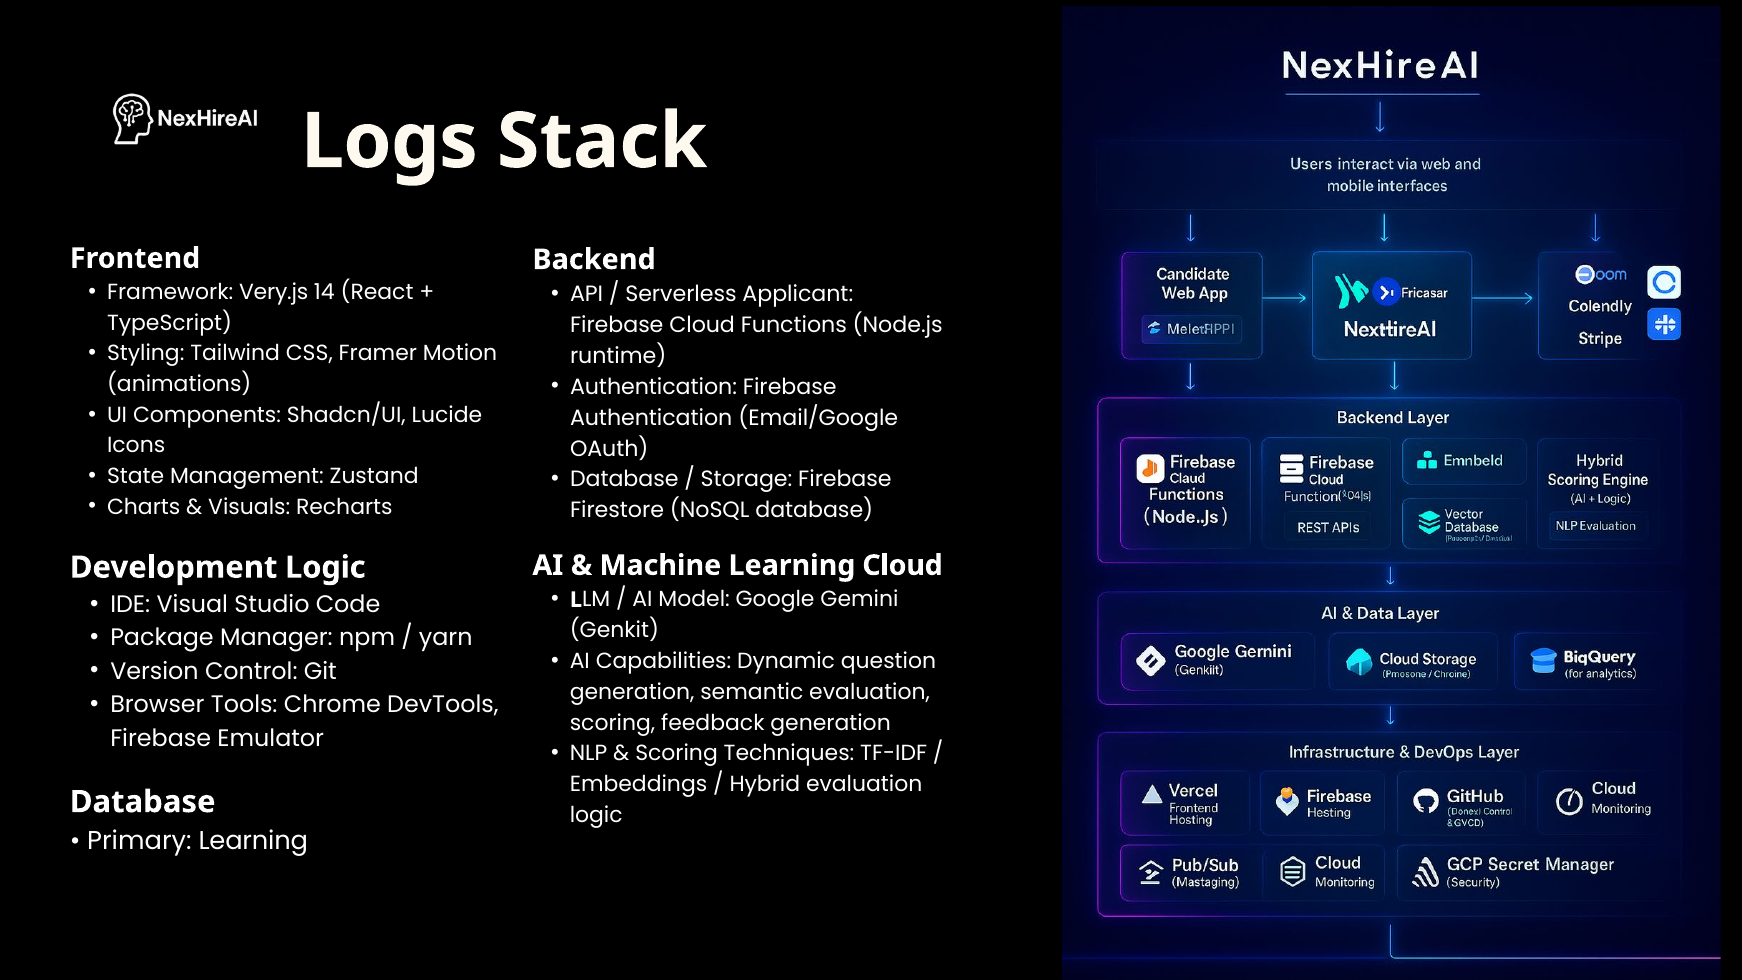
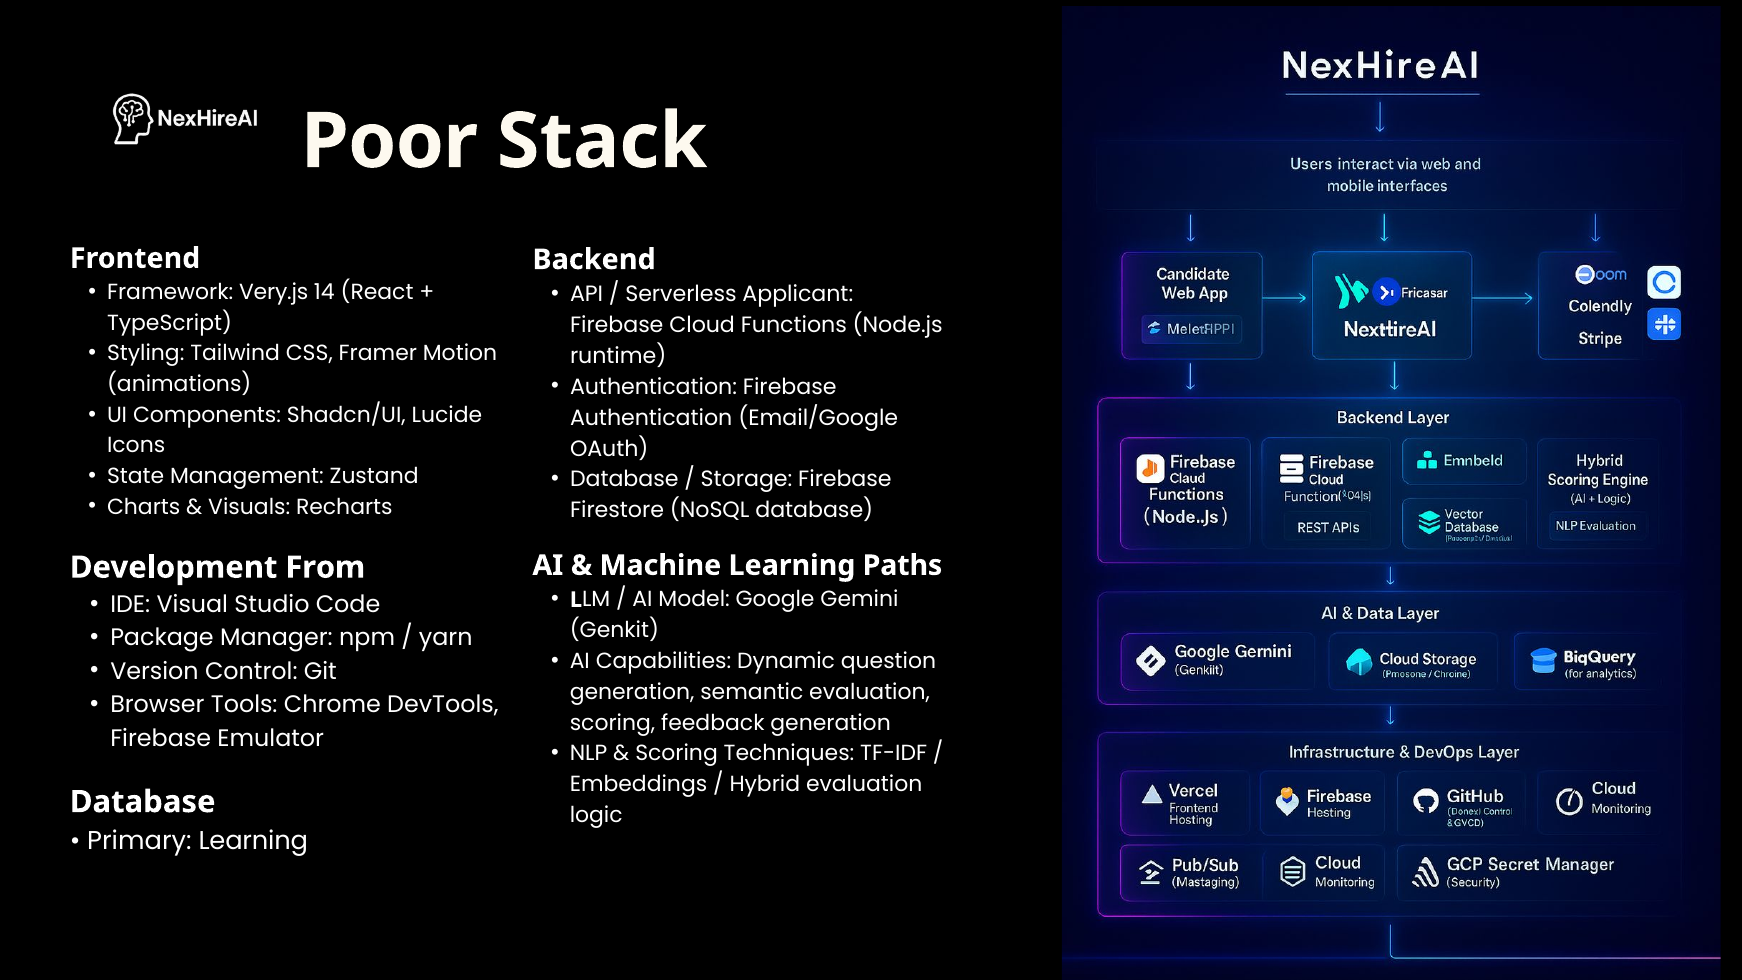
Logs: Logs -> Poor
Learning Cloud: Cloud -> Paths
Development Logic: Logic -> From
